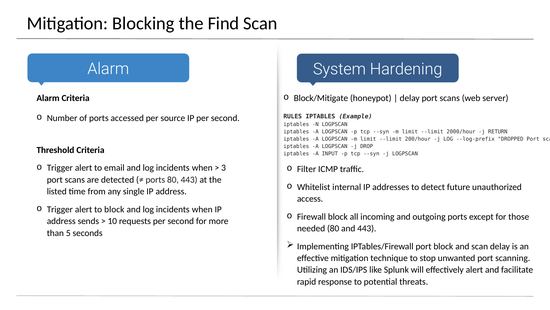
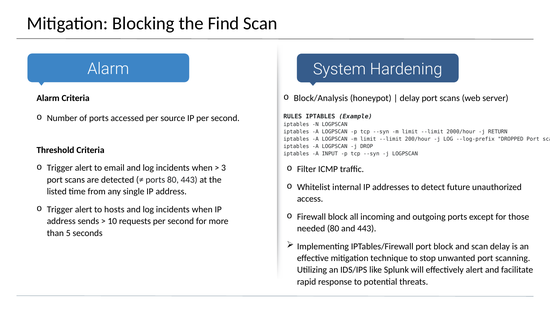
Block/Mitigate: Block/Mitigate -> Block/Analysis
to block: block -> hosts
